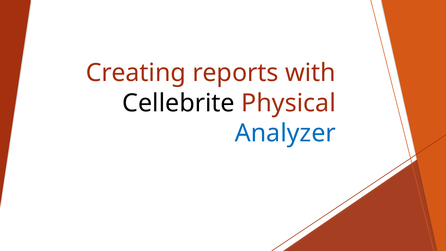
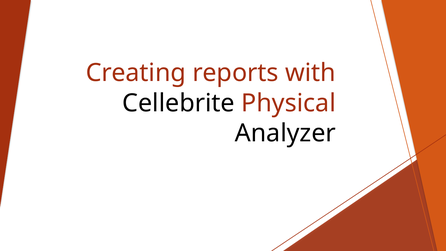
Analyzer colour: blue -> black
